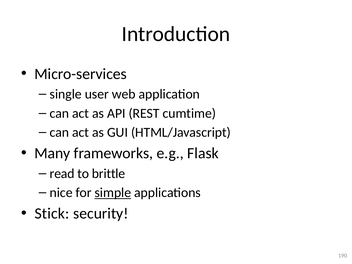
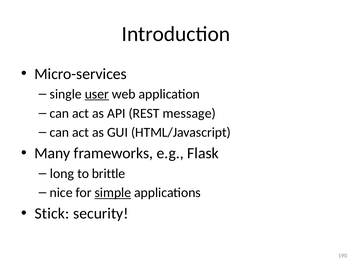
user underline: none -> present
cumtime: cumtime -> message
read: read -> long
